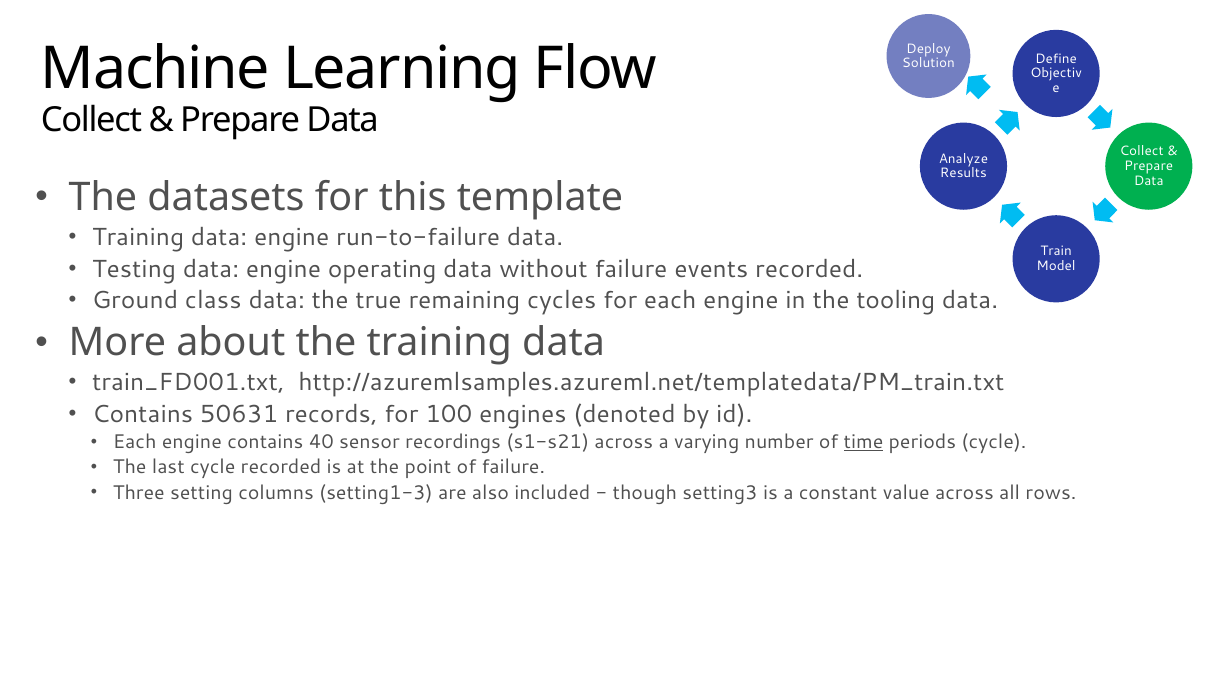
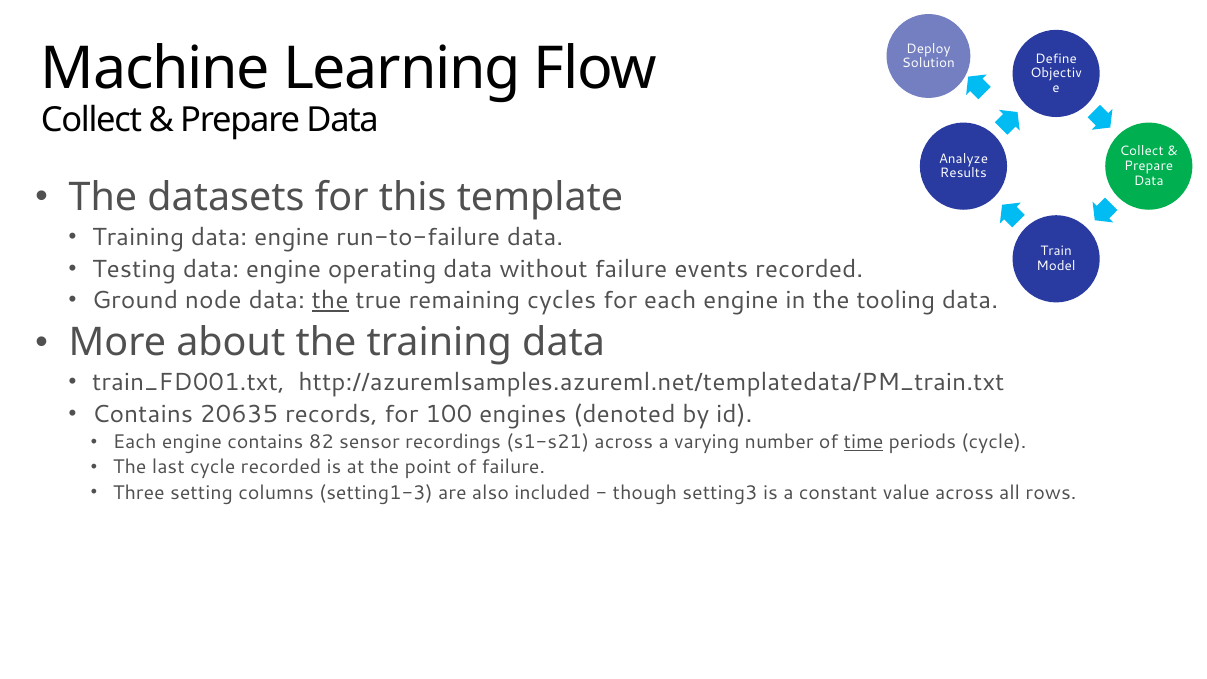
class: class -> node
the at (330, 300) underline: none -> present
50631: 50631 -> 20635
40: 40 -> 82
